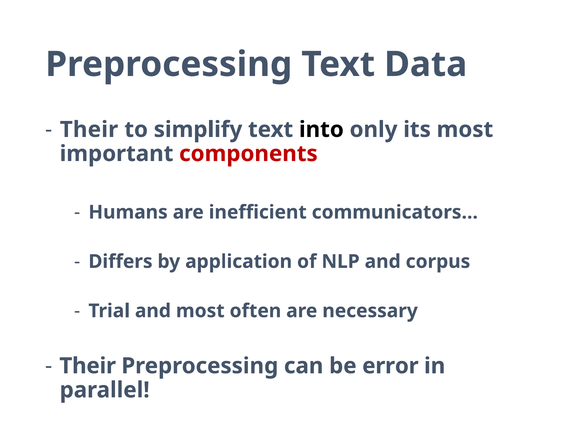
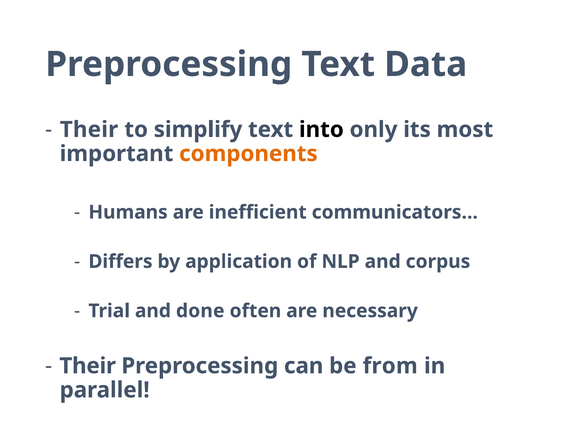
components colour: red -> orange
and most: most -> done
error: error -> from
